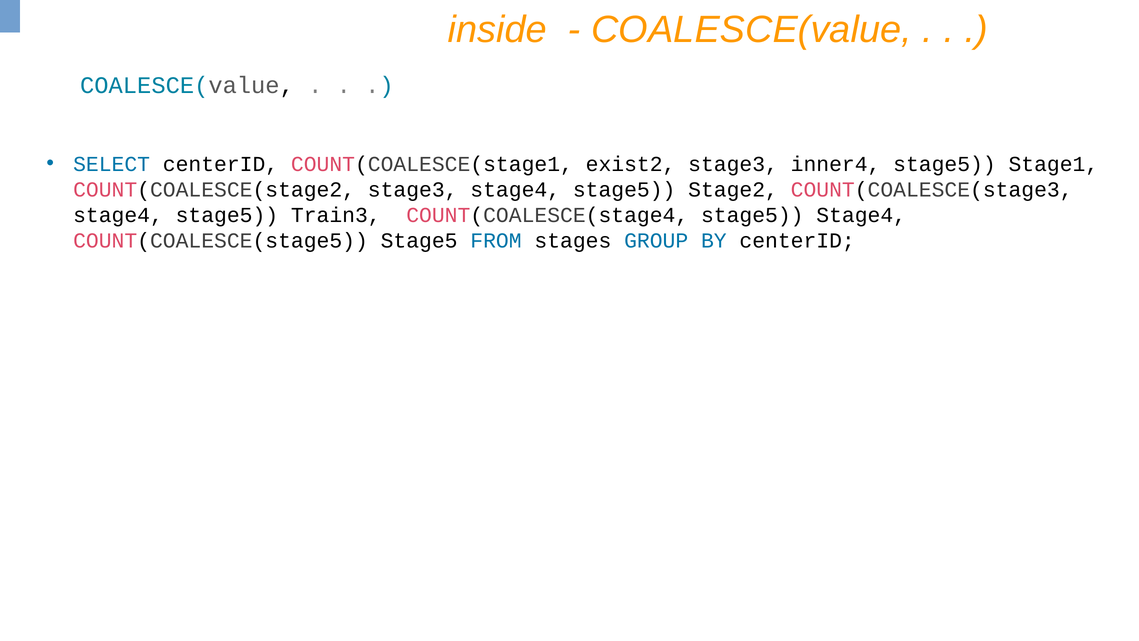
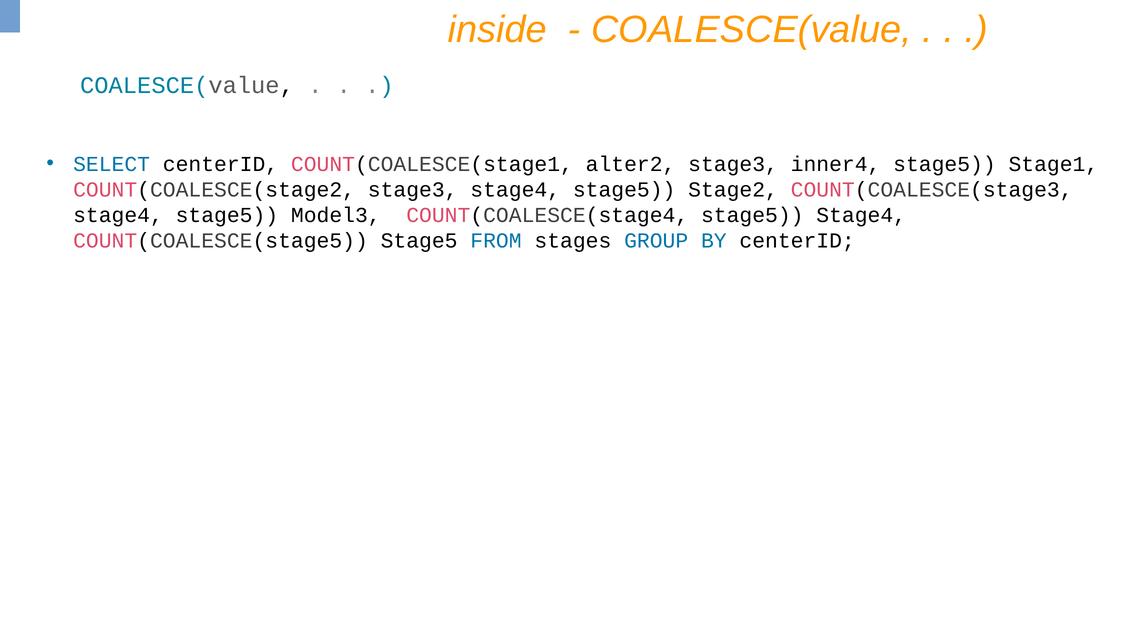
exist2: exist2 -> alter2
Train3: Train3 -> Model3
